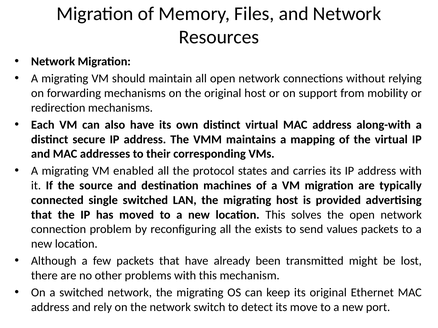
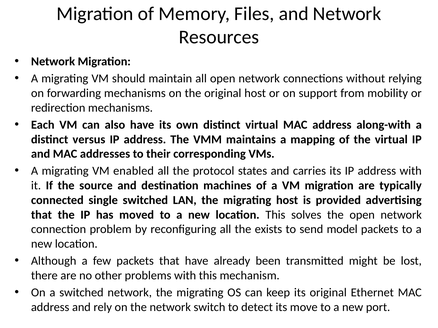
secure: secure -> versus
values: values -> model
